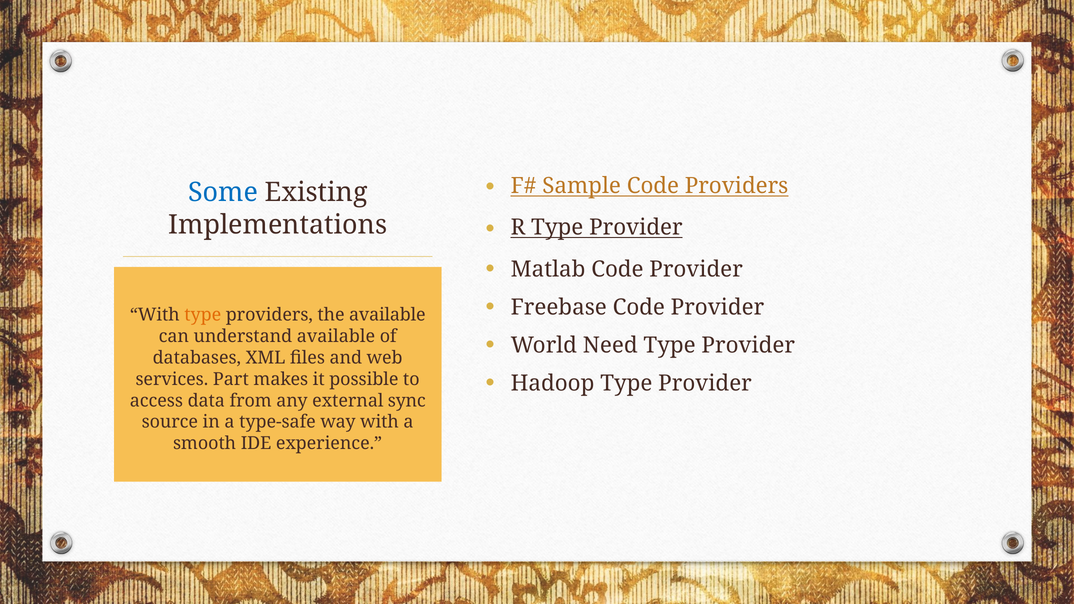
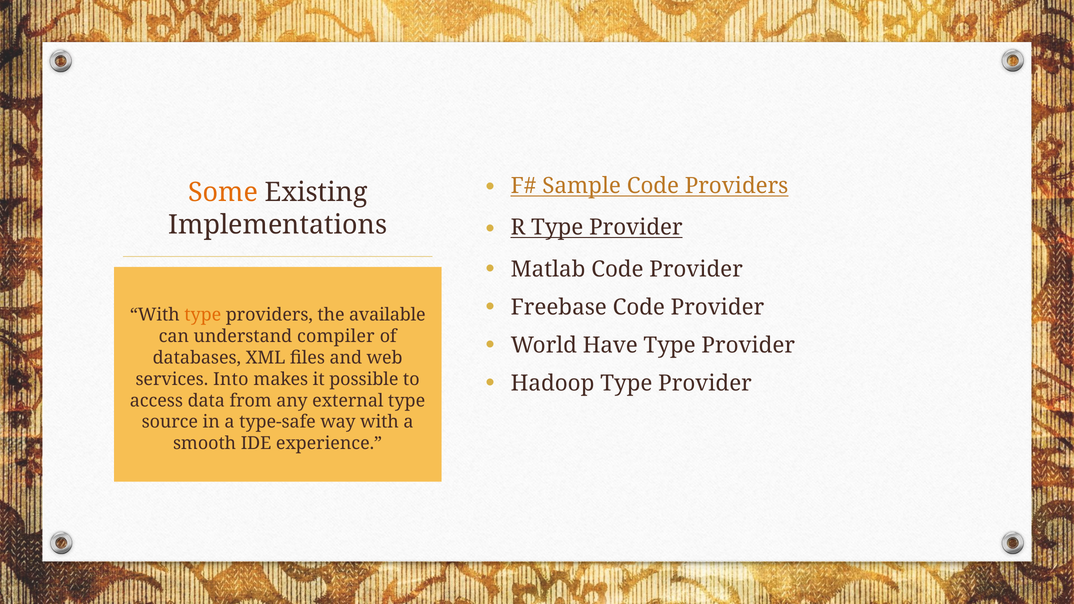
Some colour: blue -> orange
understand available: available -> compiler
Need: Need -> Have
Part: Part -> Into
external sync: sync -> type
